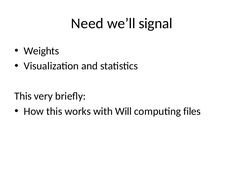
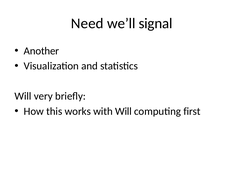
Weights: Weights -> Another
This at (23, 96): This -> Will
files: files -> first
